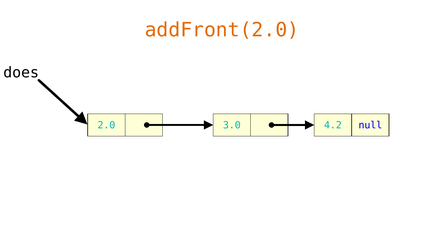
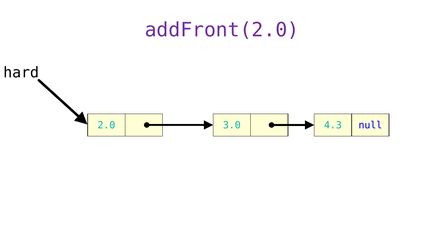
addFront(2.0 colour: orange -> purple
does: does -> hard
4.2: 4.2 -> 4.3
